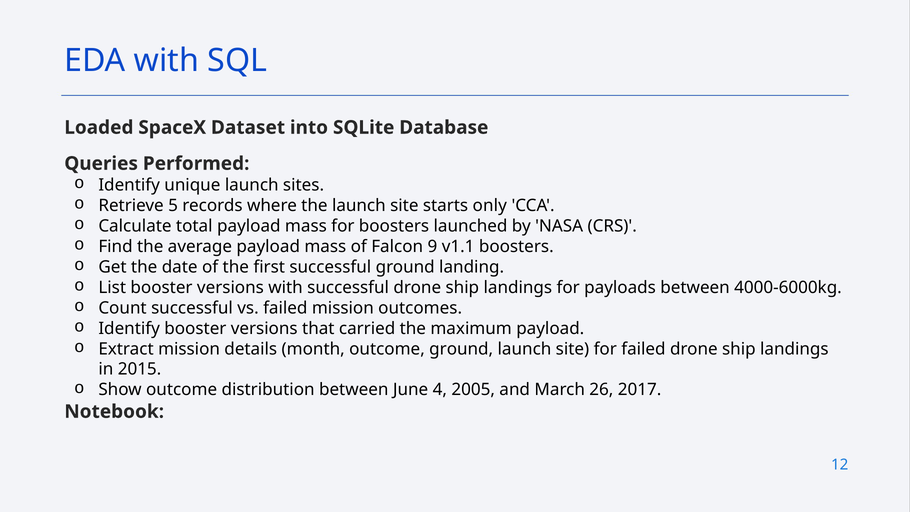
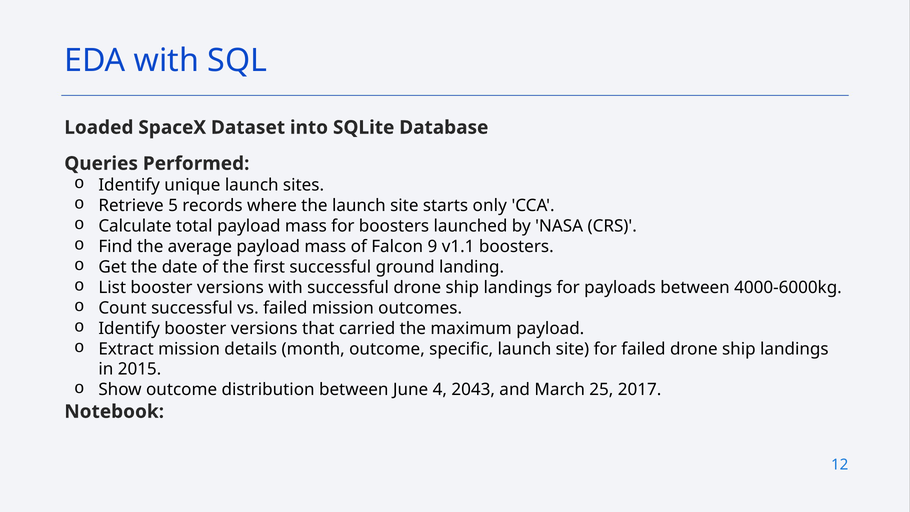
outcome ground: ground -> specific
2005: 2005 -> 2043
26: 26 -> 25
